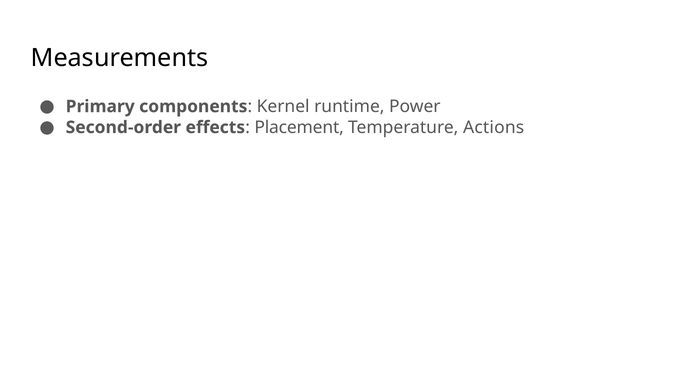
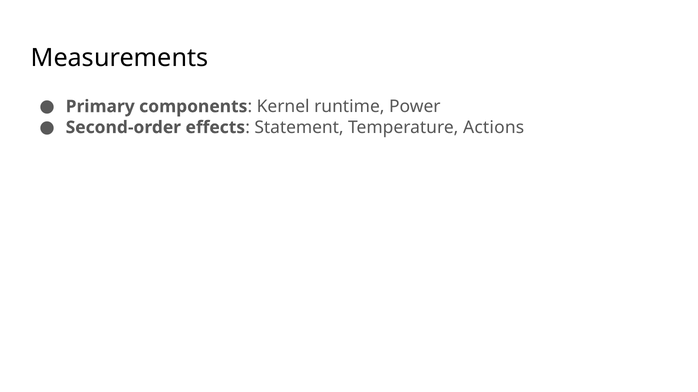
Placement: Placement -> Statement
